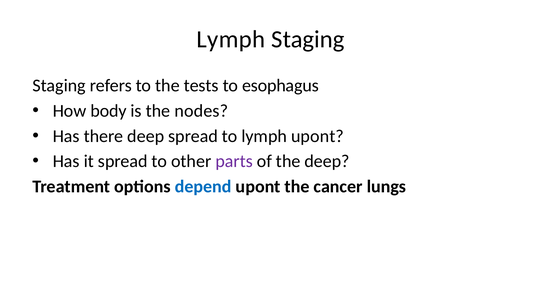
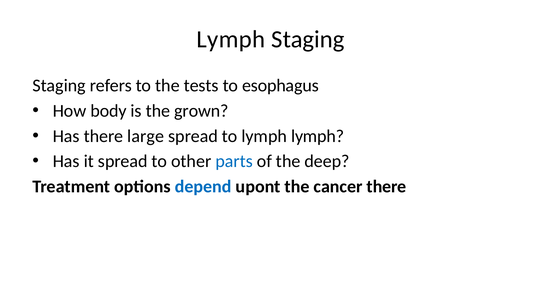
nodes: nodes -> grown
there deep: deep -> large
lymph upont: upont -> lymph
parts colour: purple -> blue
cancer lungs: lungs -> there
